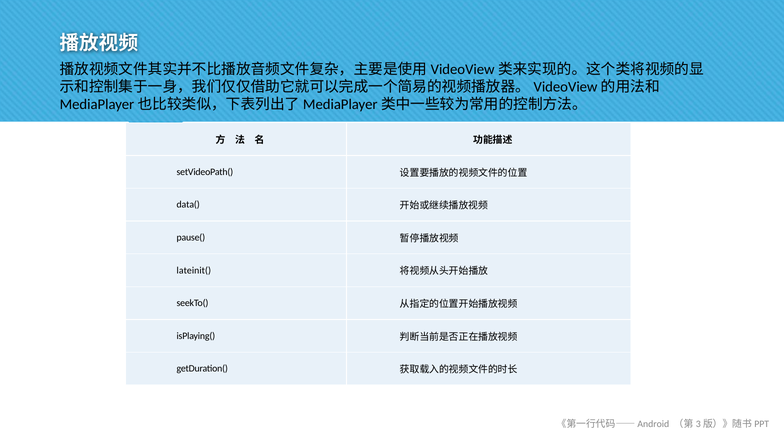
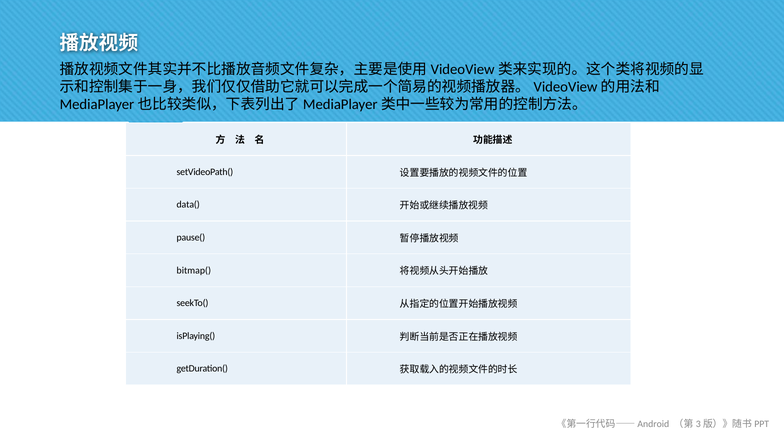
lateinit(: lateinit( -> bitmap(
